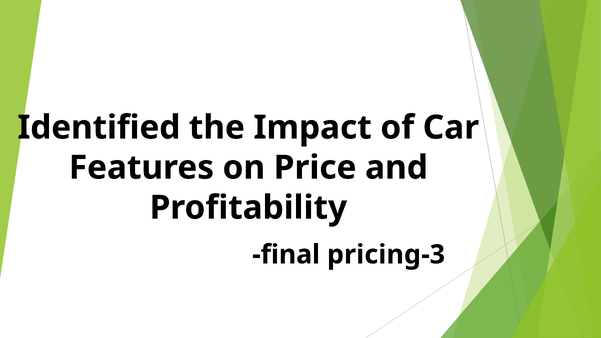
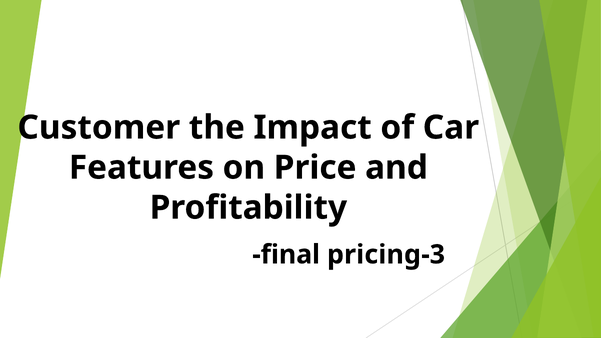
Identified: Identified -> Customer
